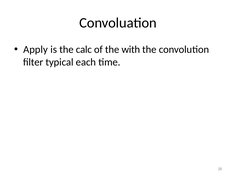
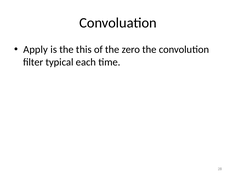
calc: calc -> this
with: with -> zero
